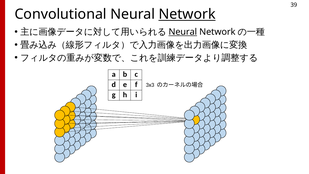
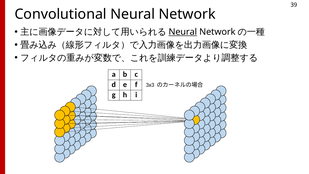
Network at (187, 14) underline: present -> none
